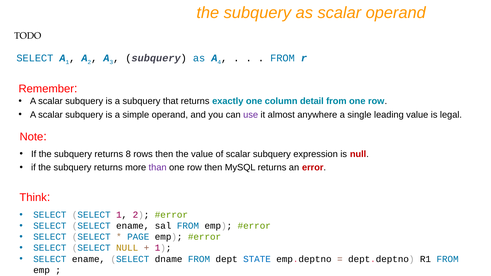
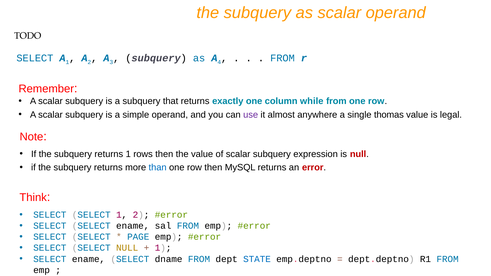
detail: detail -> while
leading: leading -> thomas
returns 8: 8 -> 1
than colour: purple -> blue
